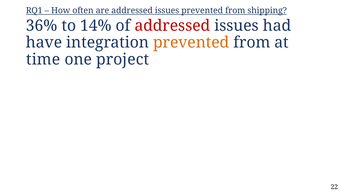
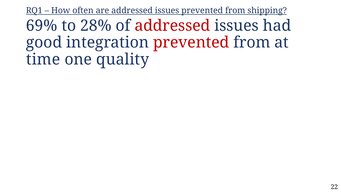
36%: 36% -> 69%
14%: 14% -> 28%
have: have -> good
prevented at (191, 43) colour: orange -> red
project: project -> quality
